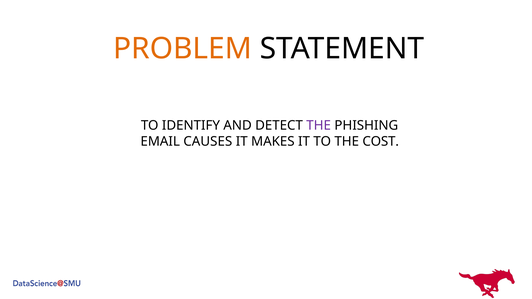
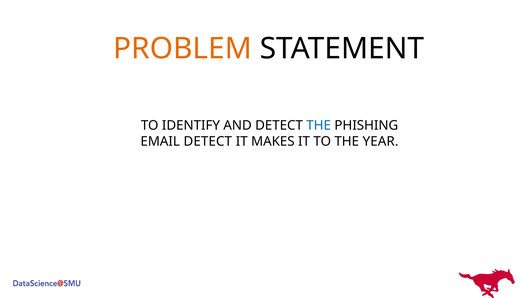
THE at (319, 126) colour: purple -> blue
EMAIL CAUSES: CAUSES -> DETECT
COST: COST -> YEAR
